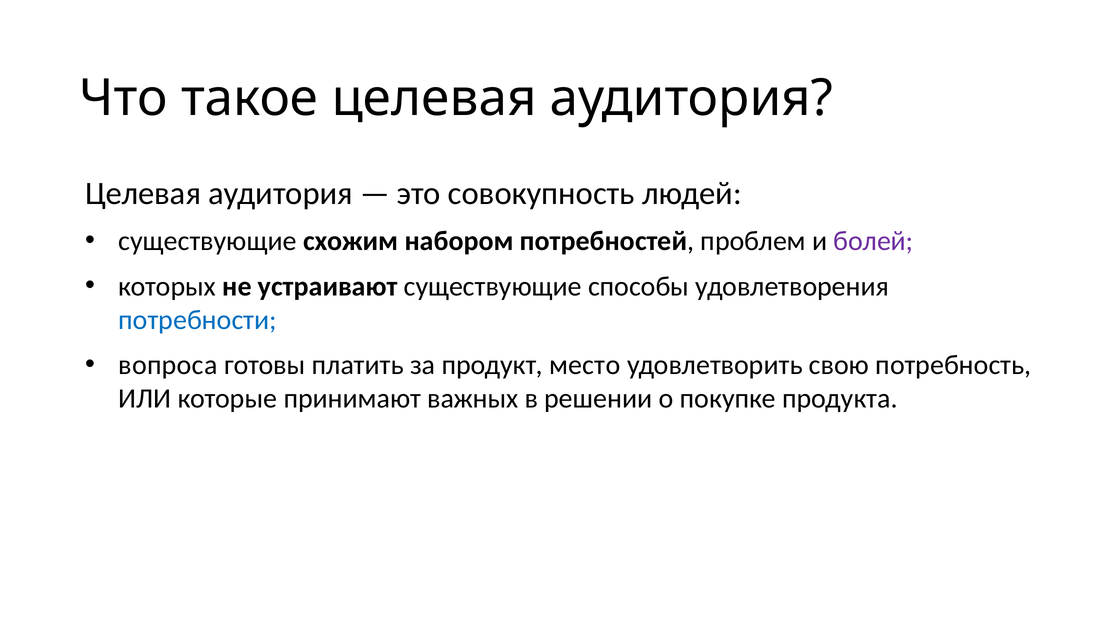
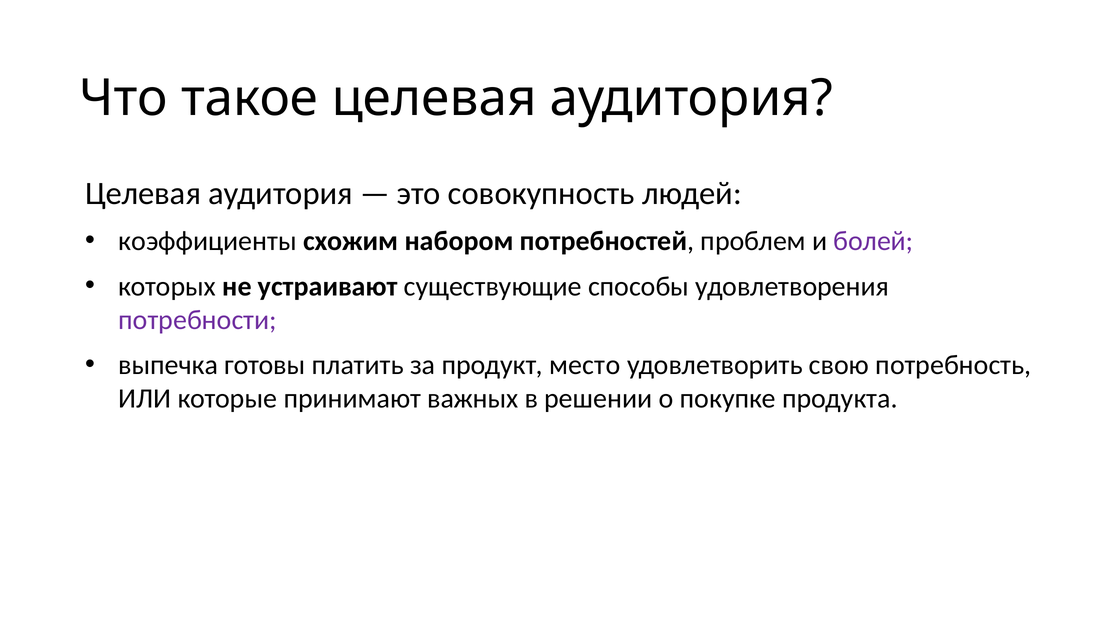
существующие at (208, 241): существующие -> коэффициенты
потребности colour: blue -> purple
вопроса: вопроса -> выпечка
